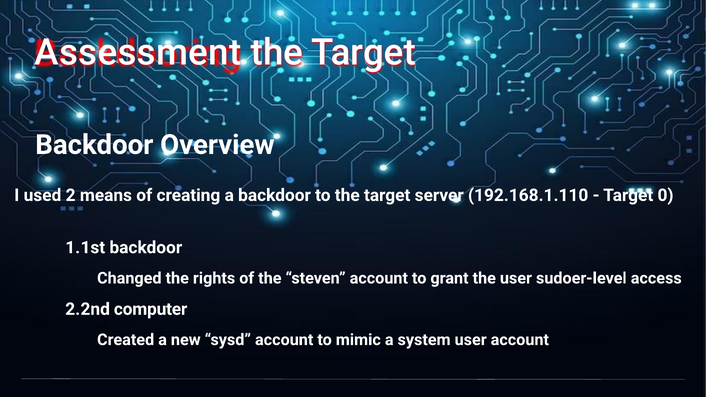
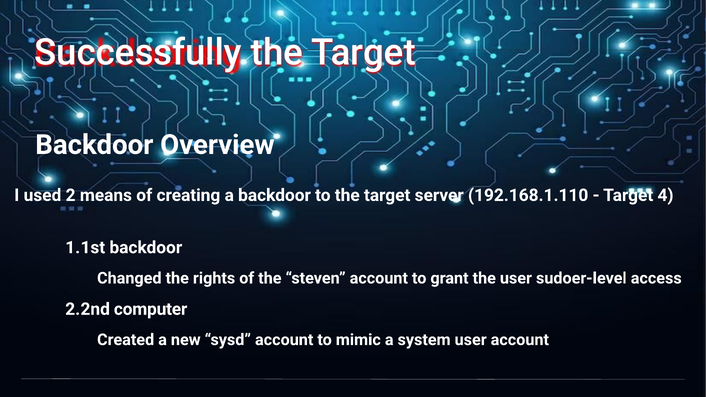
Assessment: Assessment -> Successfully
0: 0 -> 4
